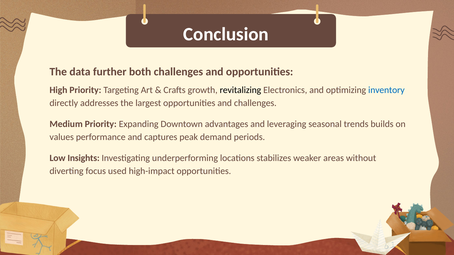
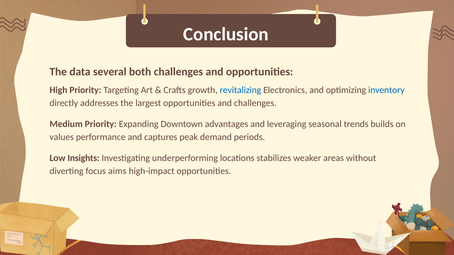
further: further -> several
revitalizing colour: black -> blue
used: used -> aims
